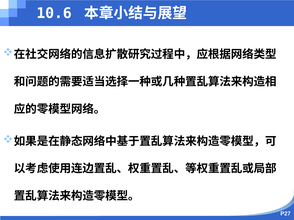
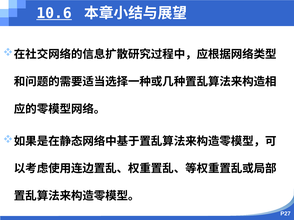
10.6 underline: none -> present
